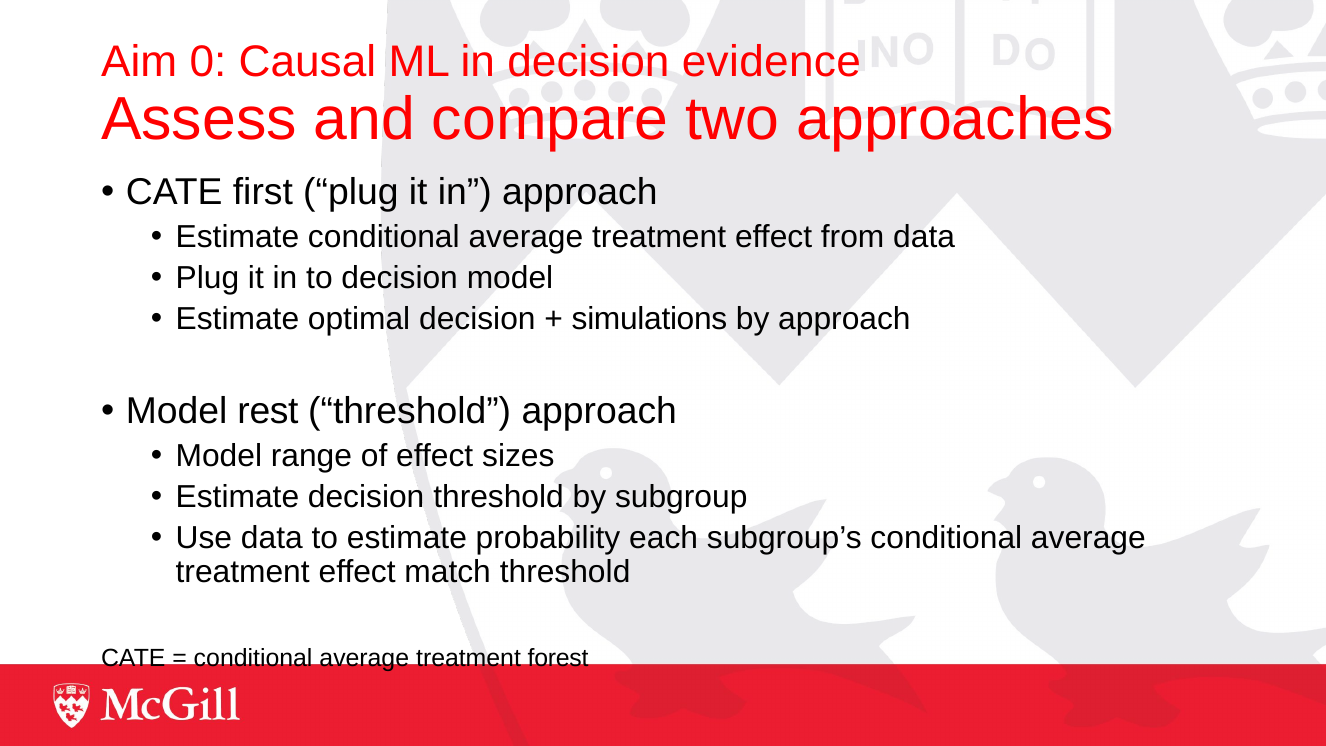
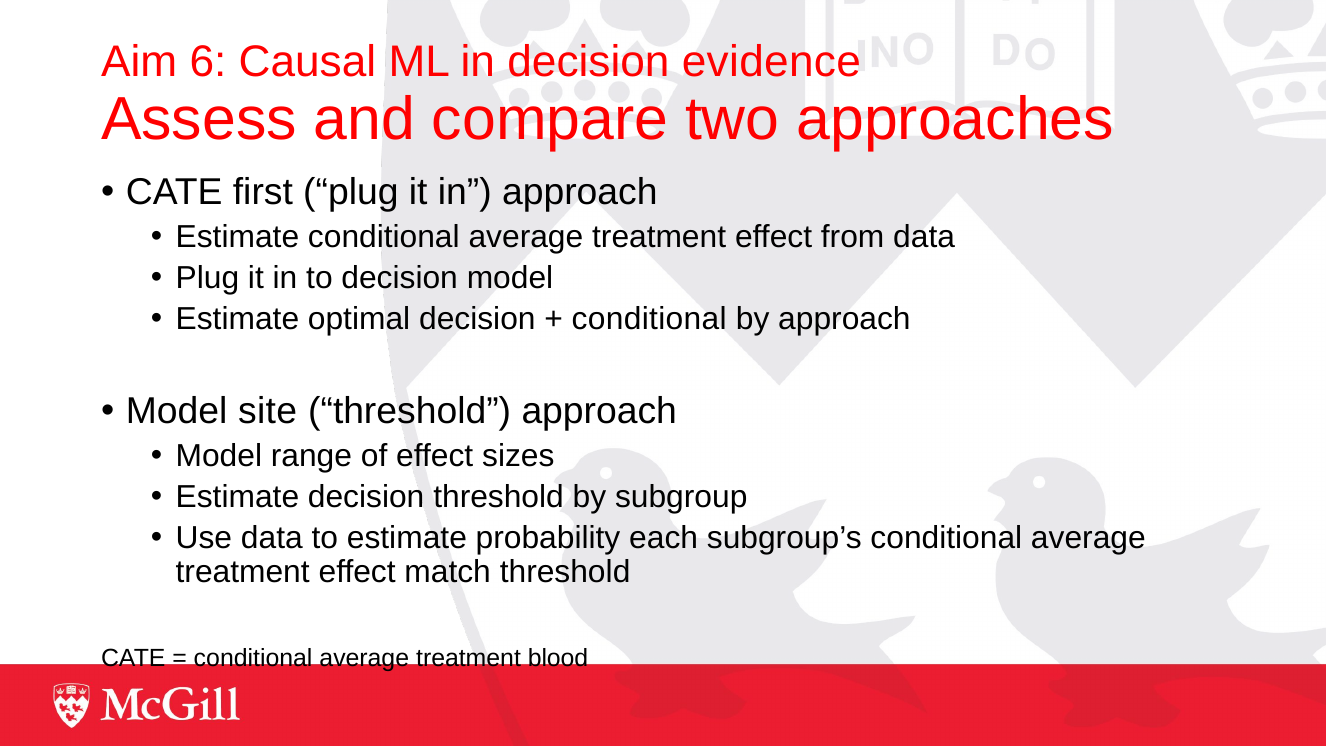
0: 0 -> 6
simulations at (650, 319): simulations -> conditional
rest: rest -> site
forest: forest -> blood
